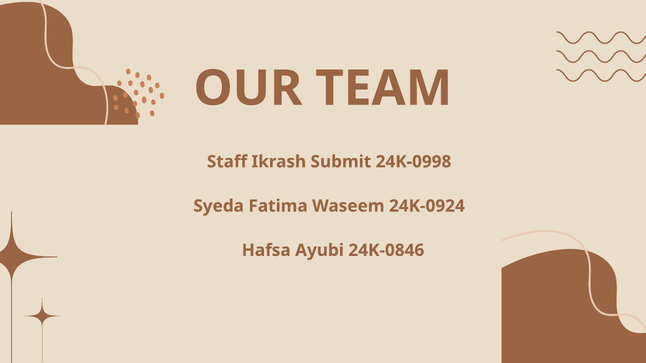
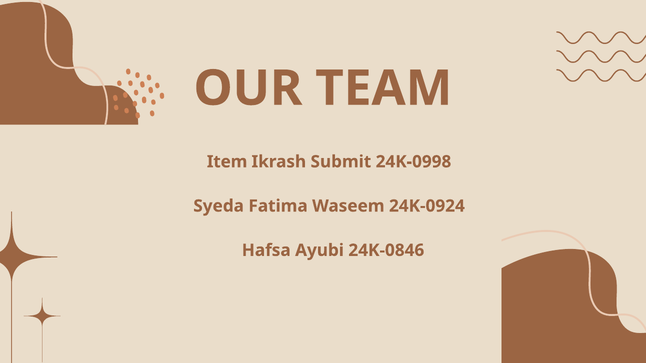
Staff: Staff -> Item
